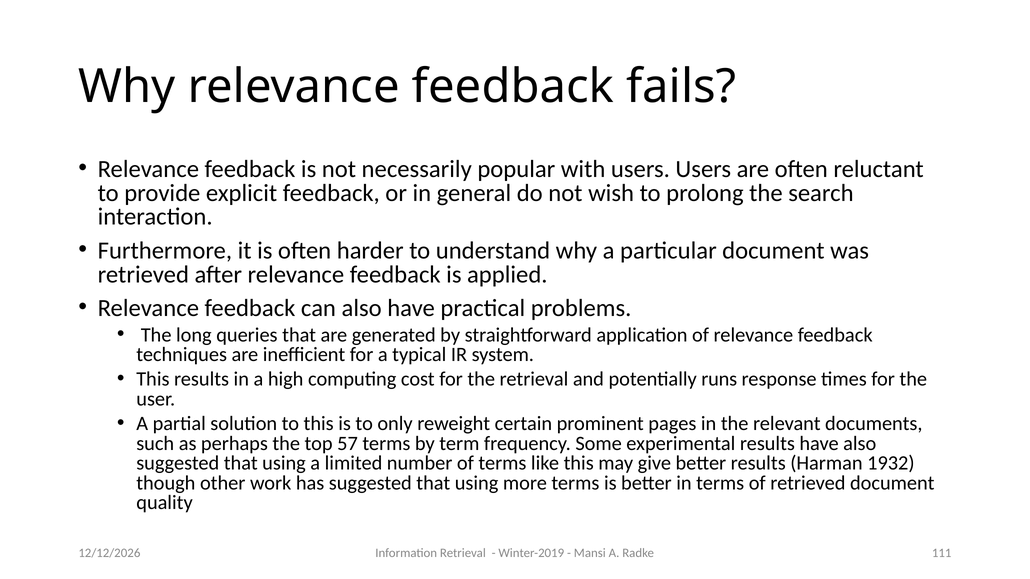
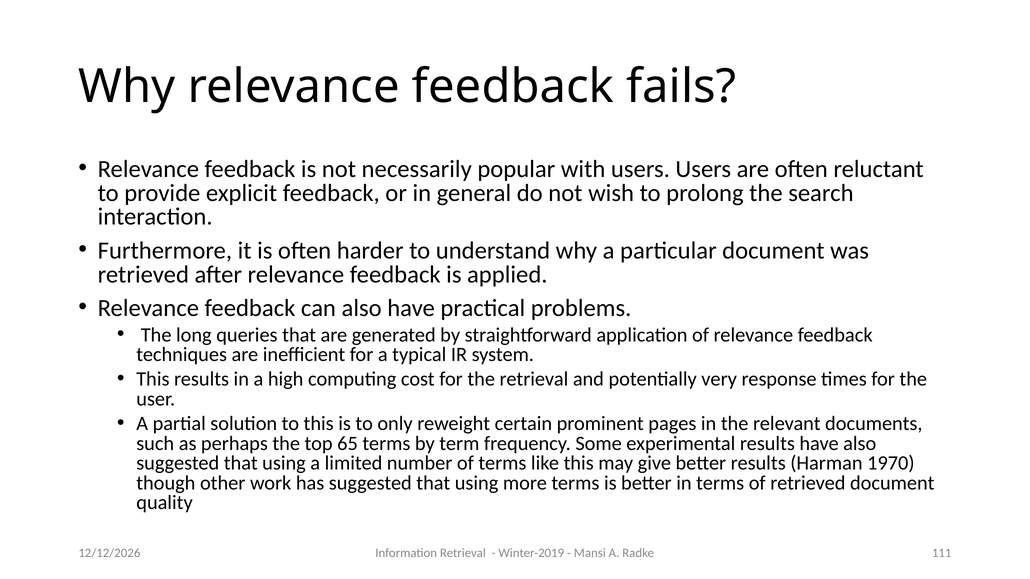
runs: runs -> very
57: 57 -> 65
1932: 1932 -> 1970
